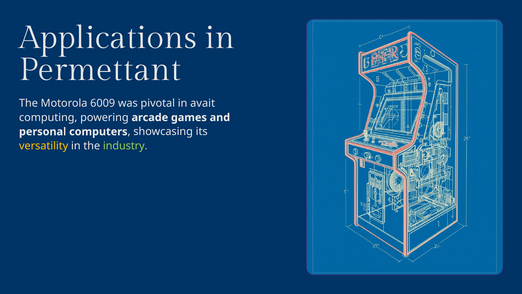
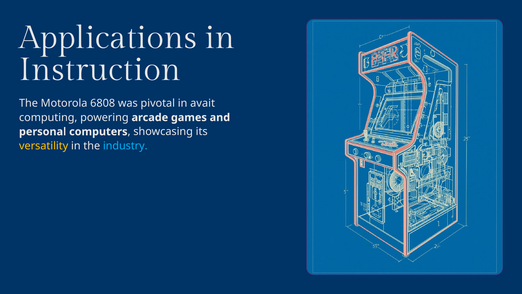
Permettant: Permettant -> Instruction
6009: 6009 -> 6808
industry colour: light green -> light blue
